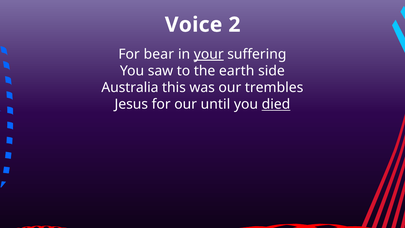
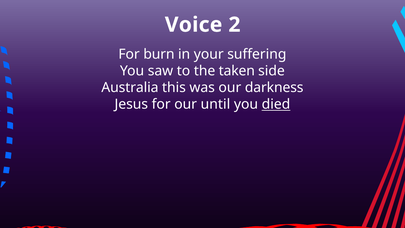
bear: bear -> burn
your underline: present -> none
earth: earth -> taken
trembles: trembles -> darkness
